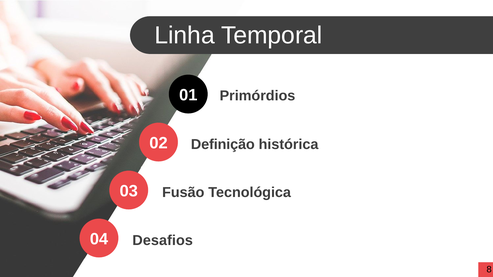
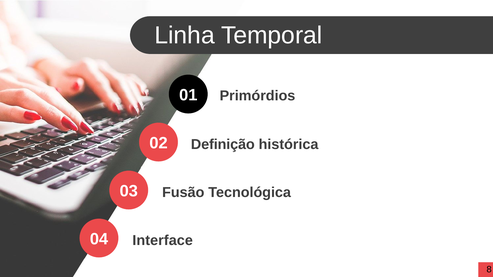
Desafios: Desafios -> Interface
